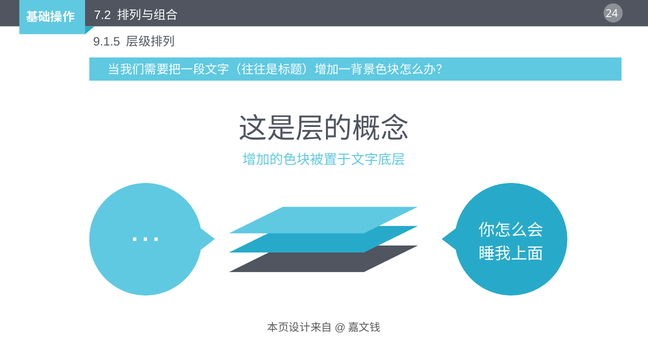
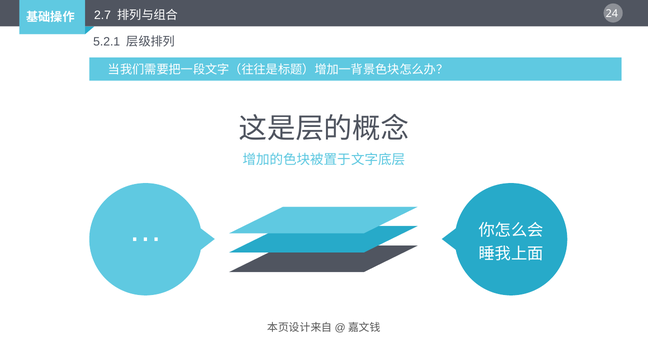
7.2: 7.2 -> 2.7
9.1.5: 9.1.5 -> 5.2.1
